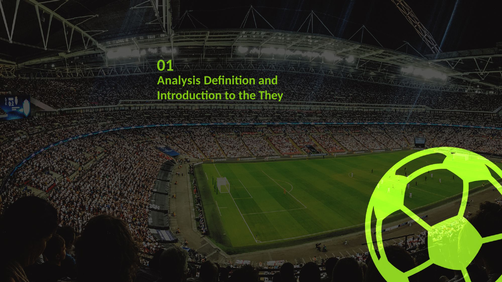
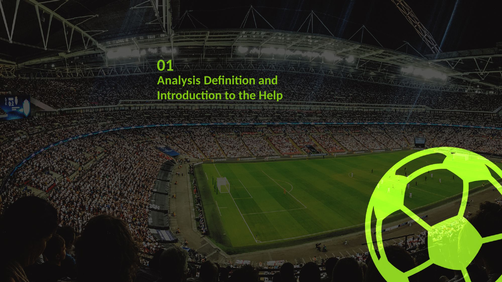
They: They -> Help
